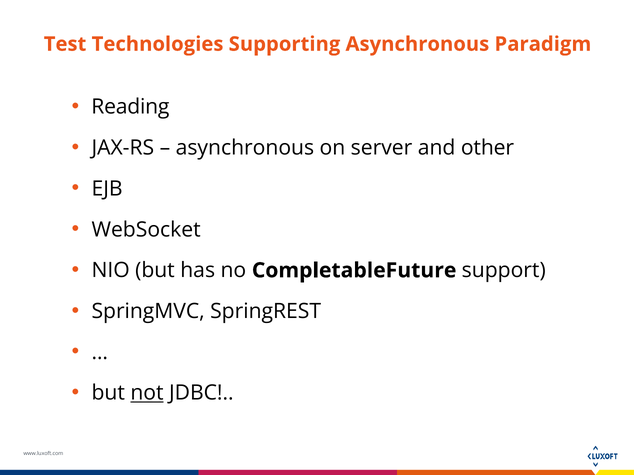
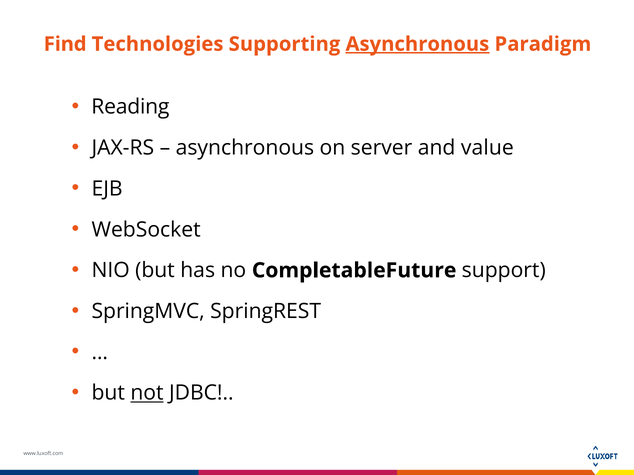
Test: Test -> Find
Asynchronous at (417, 44) underline: none -> present
other: other -> value
